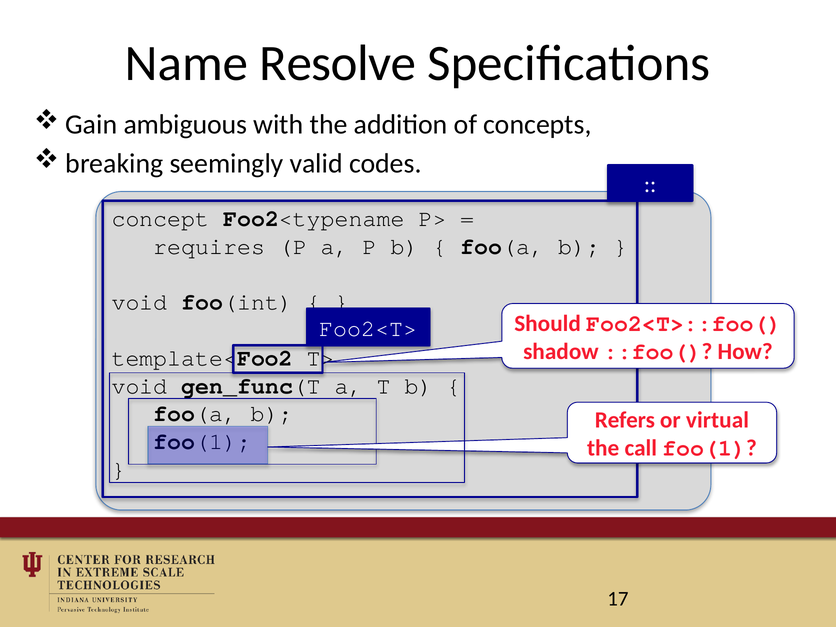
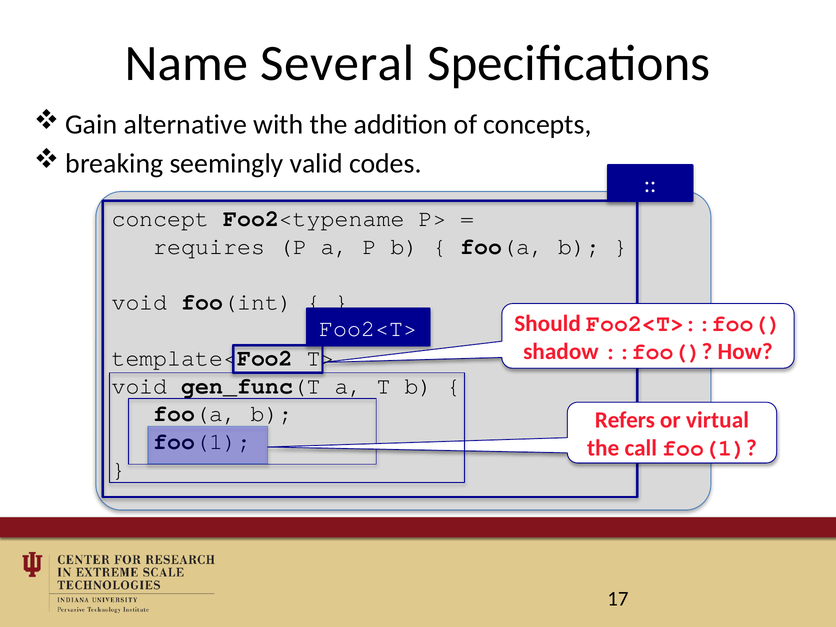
Resolve: Resolve -> Several
ambiguous: ambiguous -> alternative
